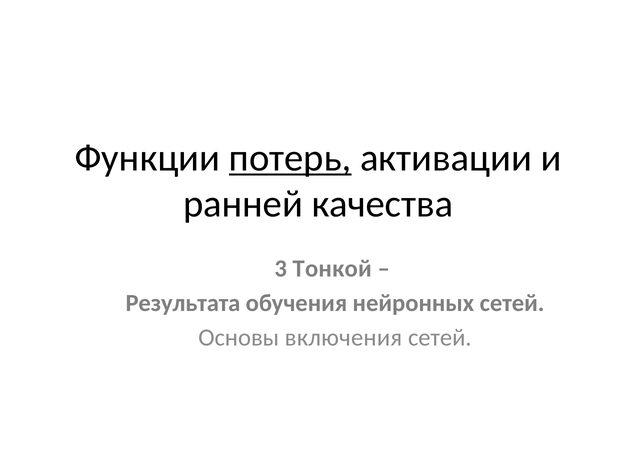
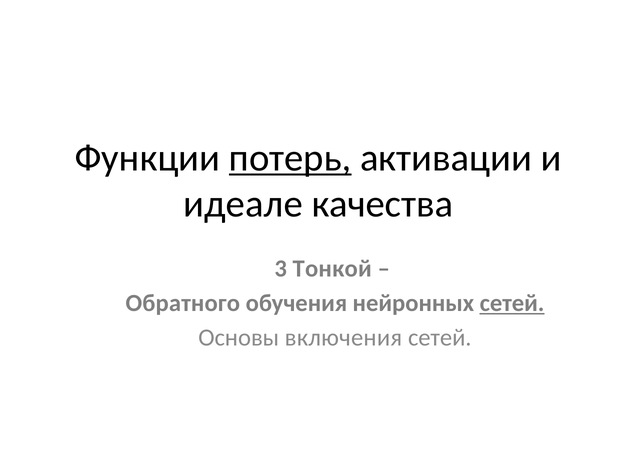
ранней: ранней -> идеале
Результата: Результата -> Обратного
сетей at (512, 304) underline: none -> present
